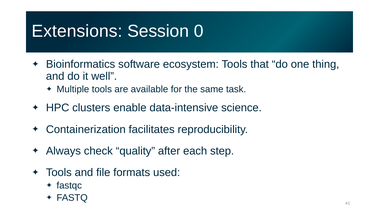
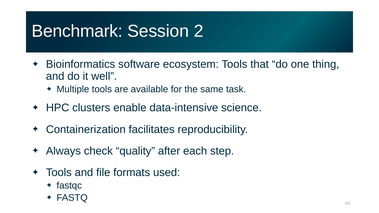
Extensions: Extensions -> Benchmark
0: 0 -> 2
